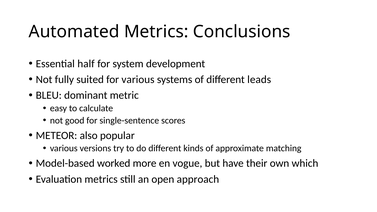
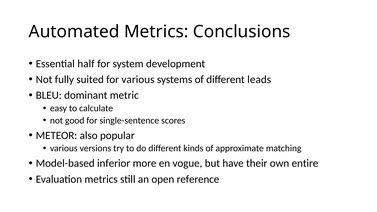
worked: worked -> inferior
which: which -> entire
approach: approach -> reference
